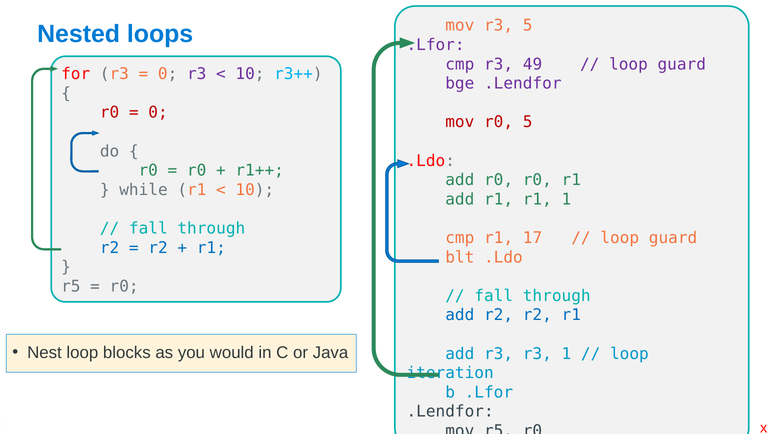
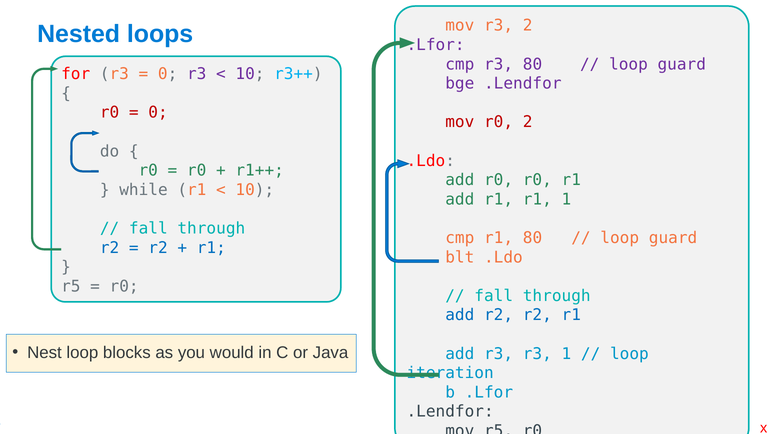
r3 5: 5 -> 2
r3 49: 49 -> 80
r0 5: 5 -> 2
r1 17: 17 -> 80
